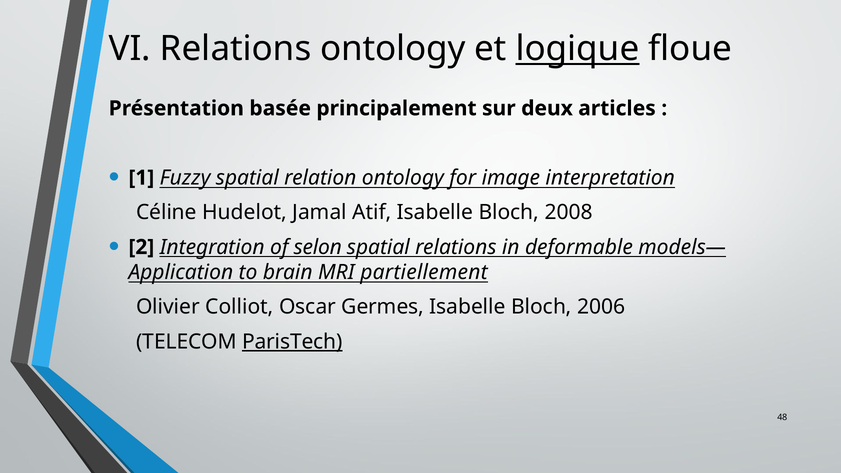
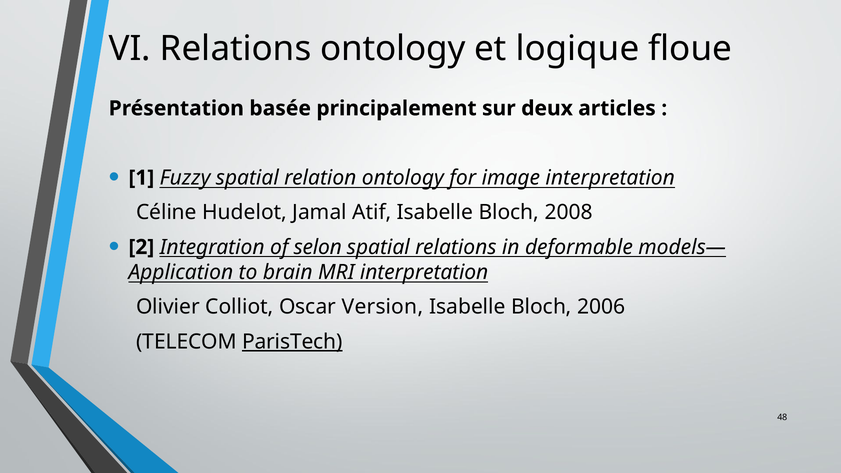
logique underline: present -> none
MRI partiellement: partiellement -> interpretation
Germes: Germes -> Version
